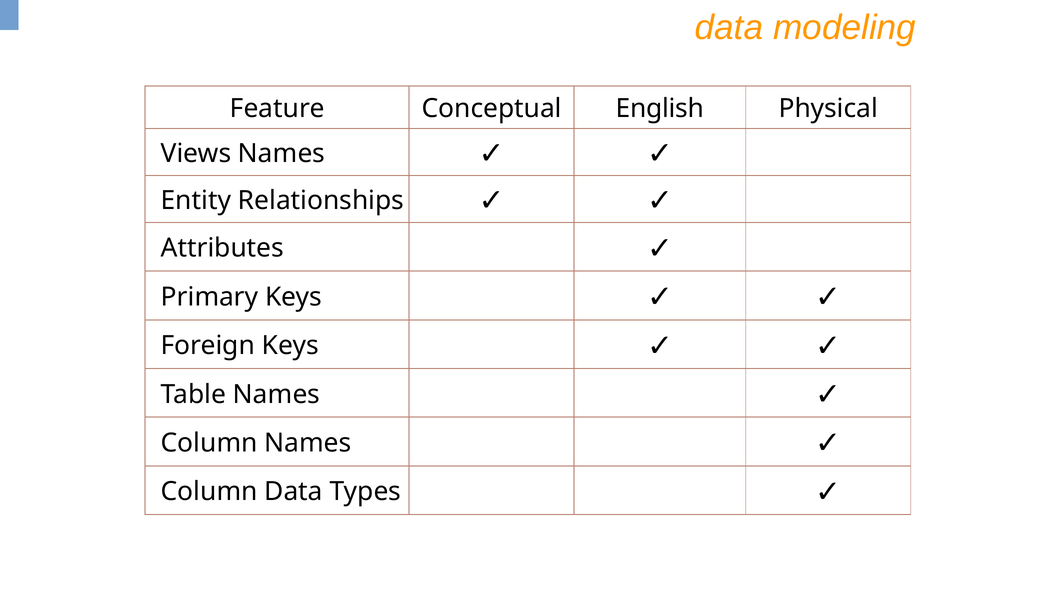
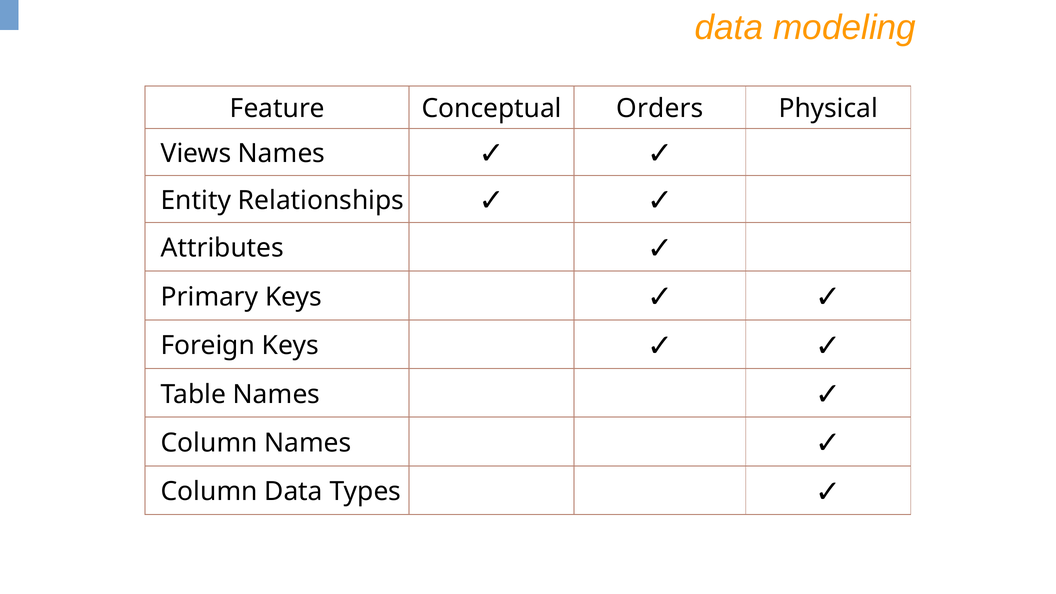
English: English -> Orders
